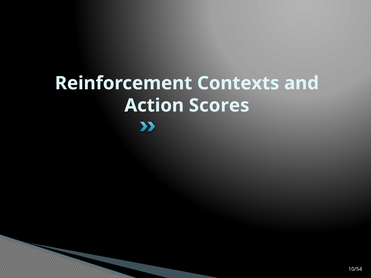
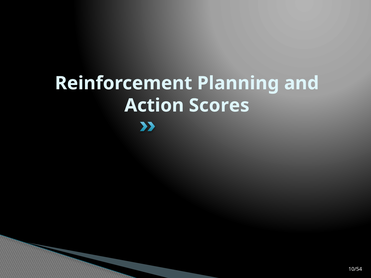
Contexts: Contexts -> Planning
